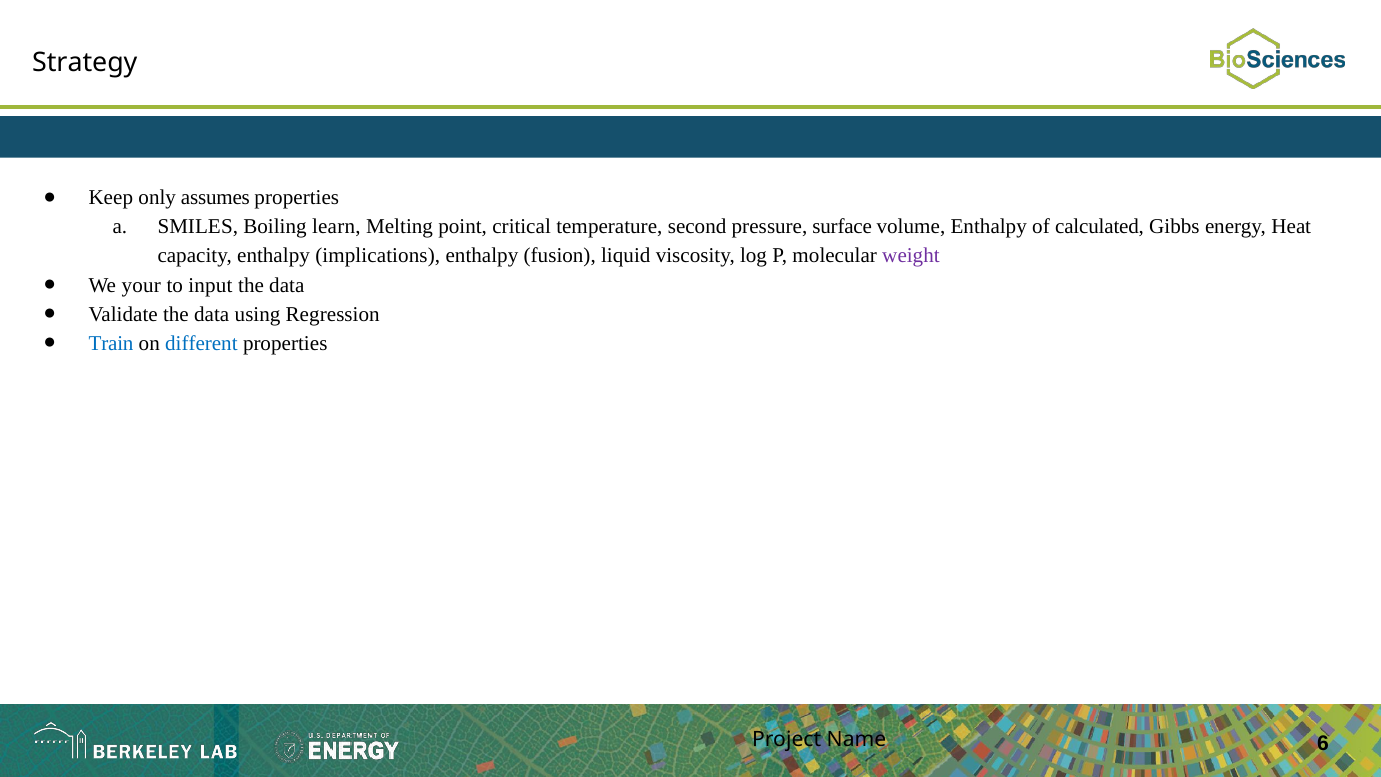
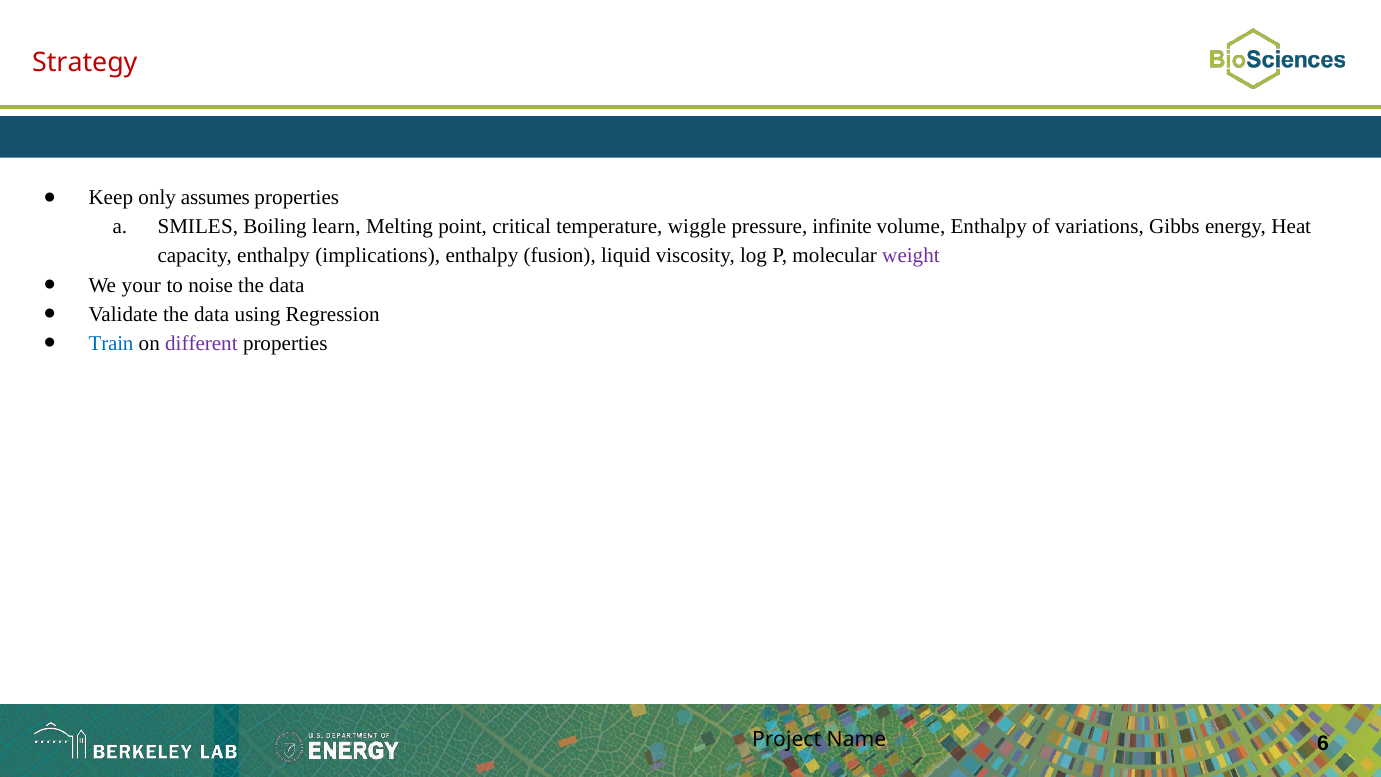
Strategy colour: black -> red
second: second -> wiggle
surface: surface -> infinite
calculated: calculated -> variations
input: input -> noise
different colour: blue -> purple
